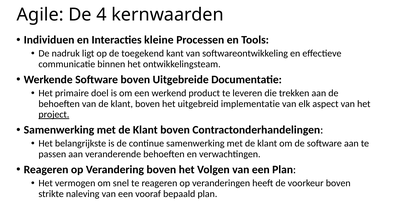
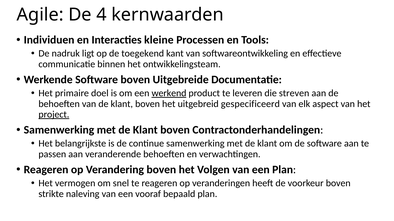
werkend underline: none -> present
trekken: trekken -> streven
implementatie: implementatie -> gespecificeerd
